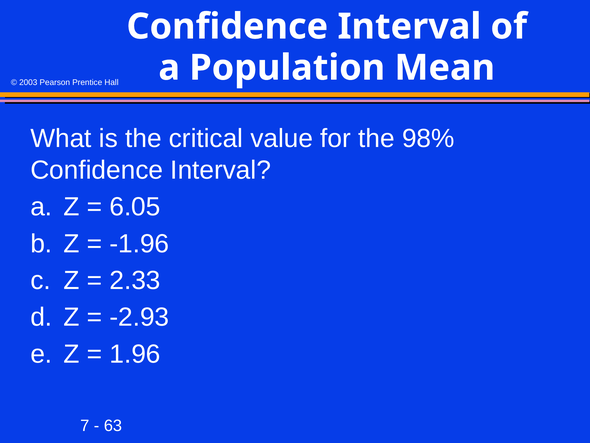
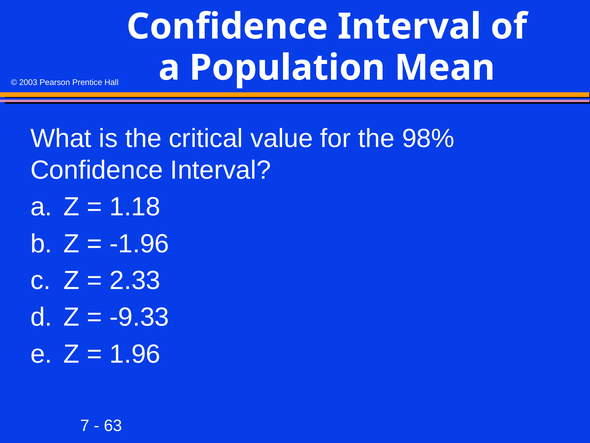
6.05: 6.05 -> 1.18
-2.93: -2.93 -> -9.33
